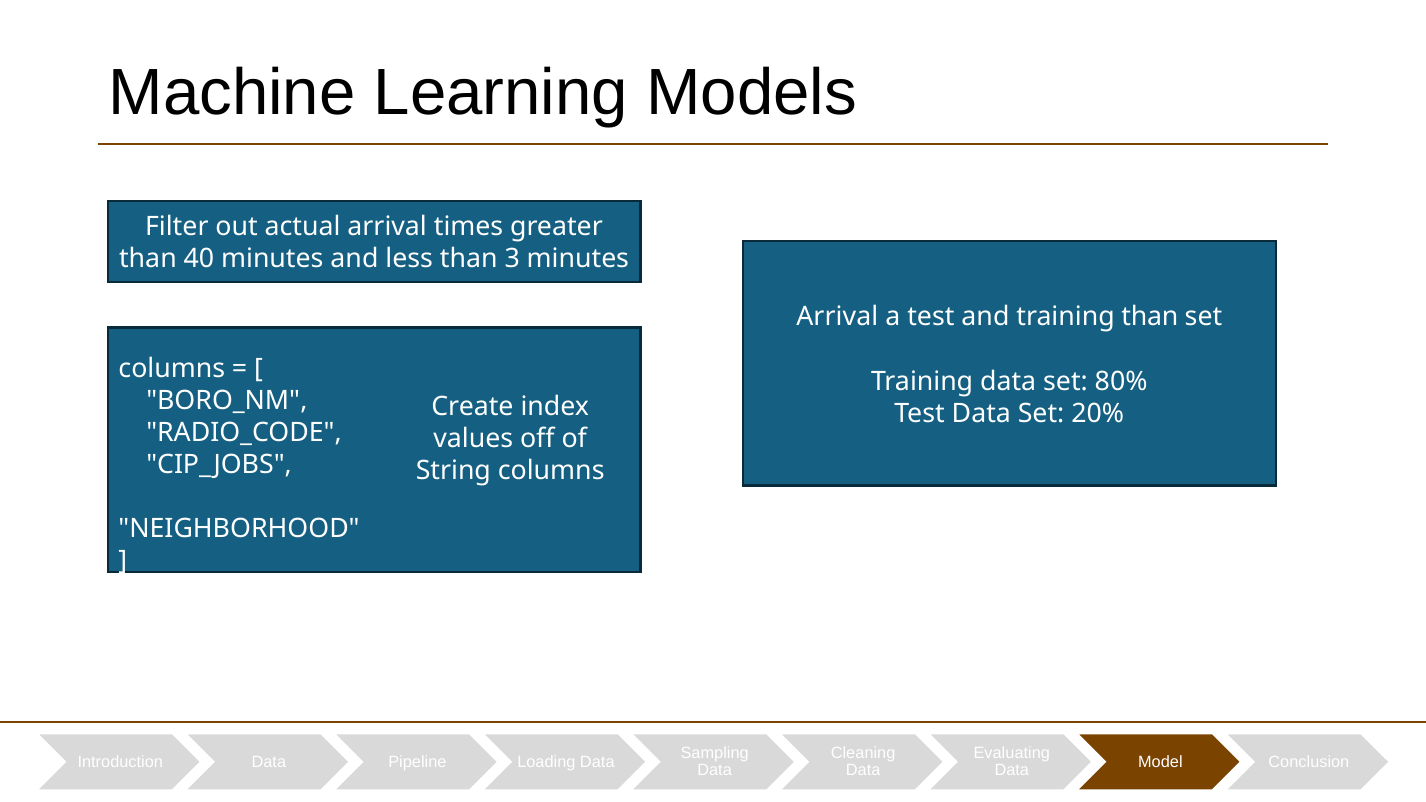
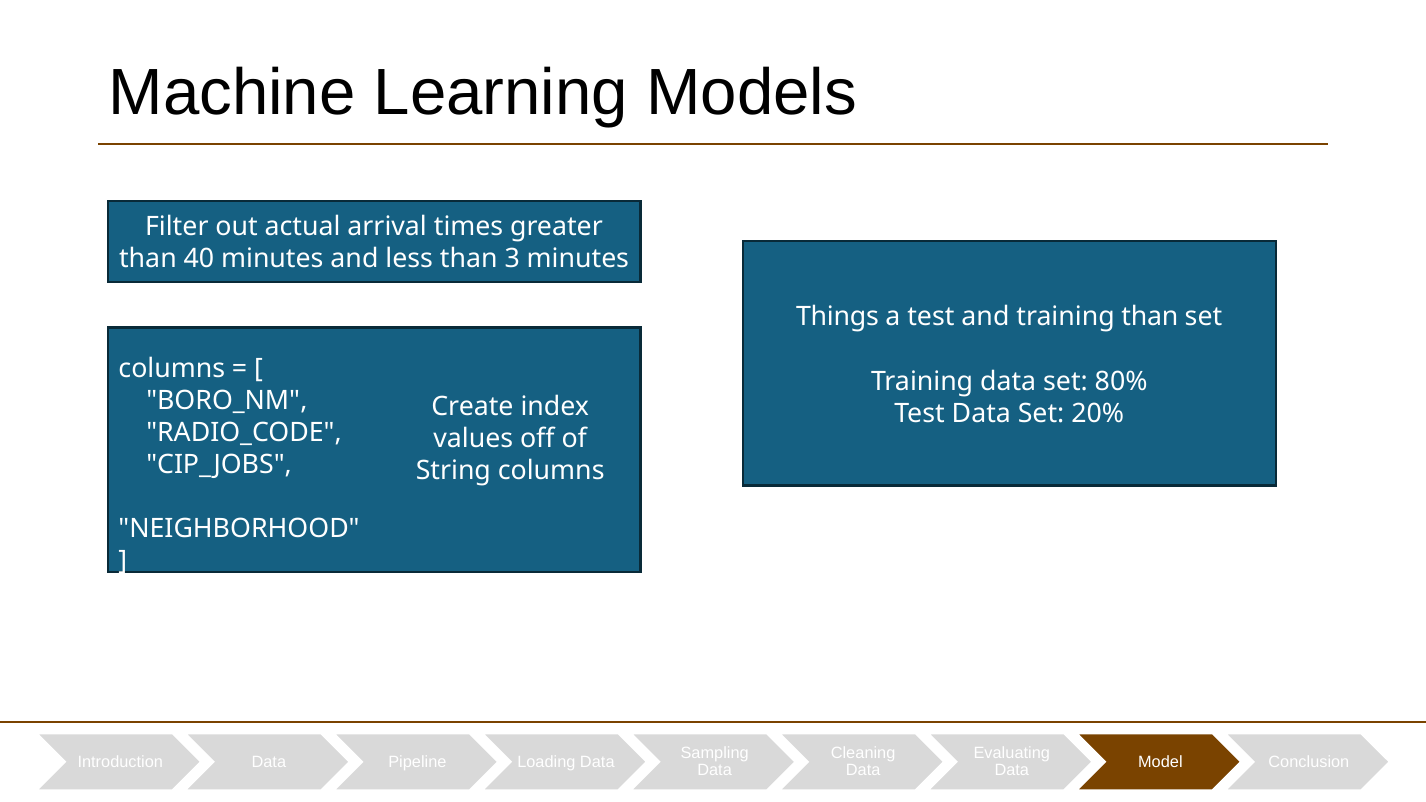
Arrival at (837, 317): Arrival -> Things
